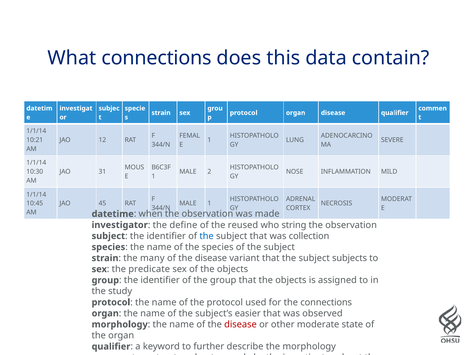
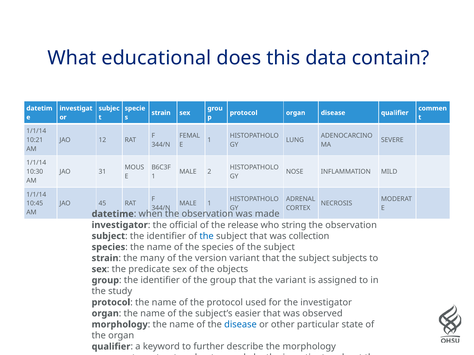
What connections: connections -> educational
define: define -> official
reused: reused -> release
disease at (211, 258): disease -> version
that the objects: objects -> variant
for the connections: connections -> investigator
disease at (240, 325) colour: red -> blue
moderate: moderate -> particular
